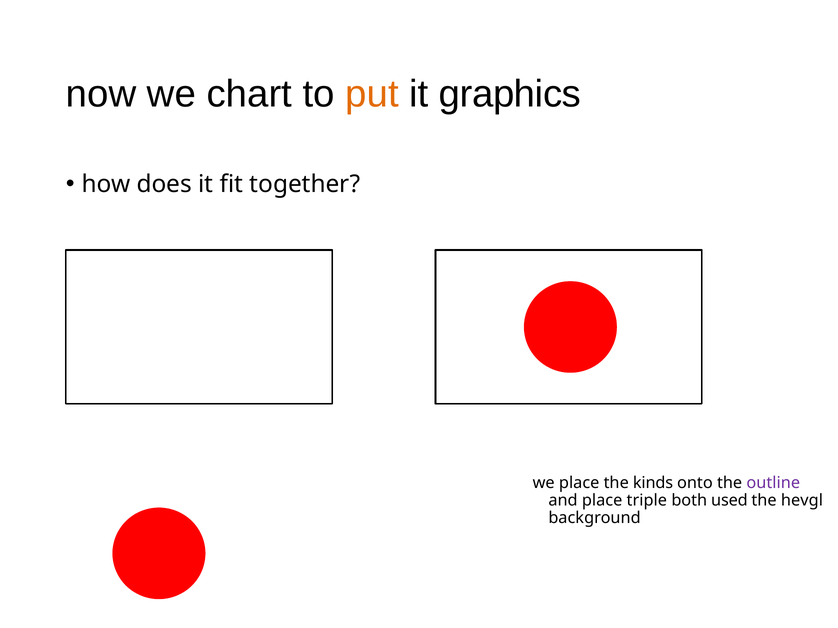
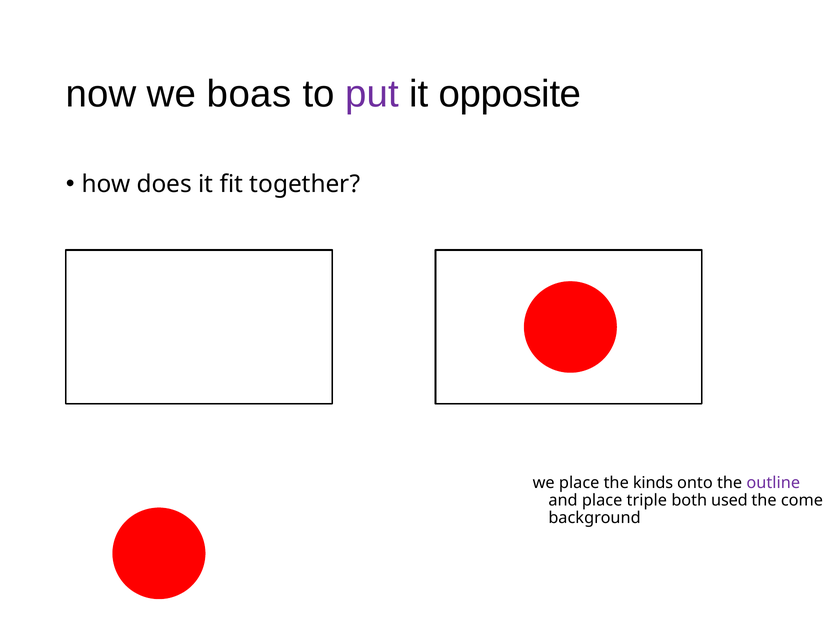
chart: chart -> boas
put colour: orange -> purple
graphics: graphics -> opposite
hevgl: hevgl -> come
